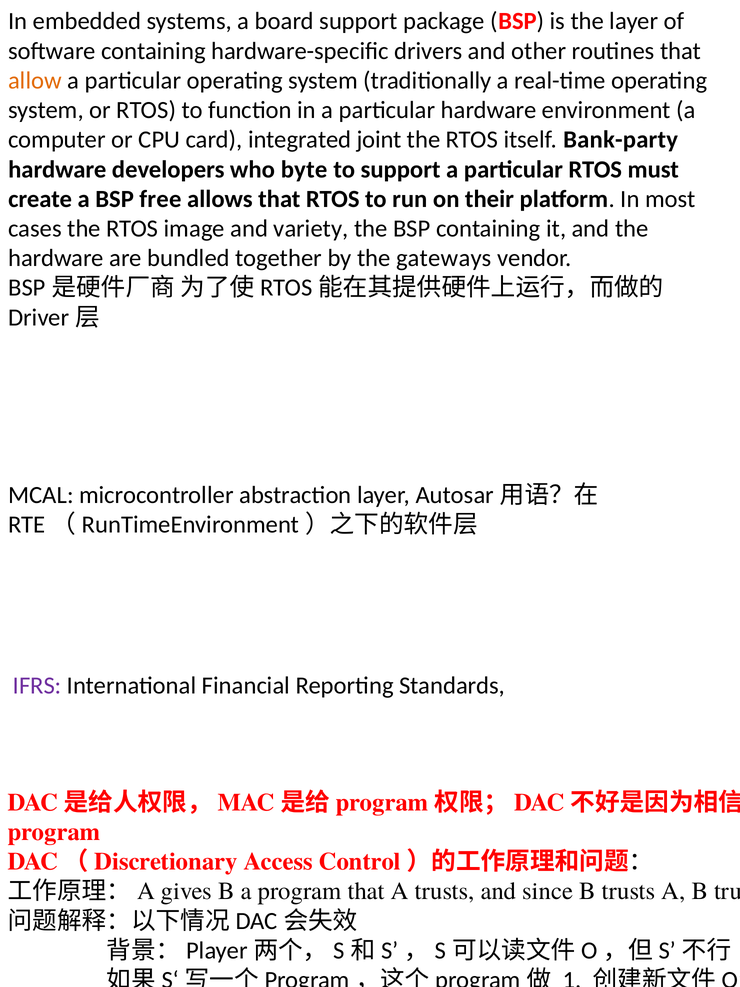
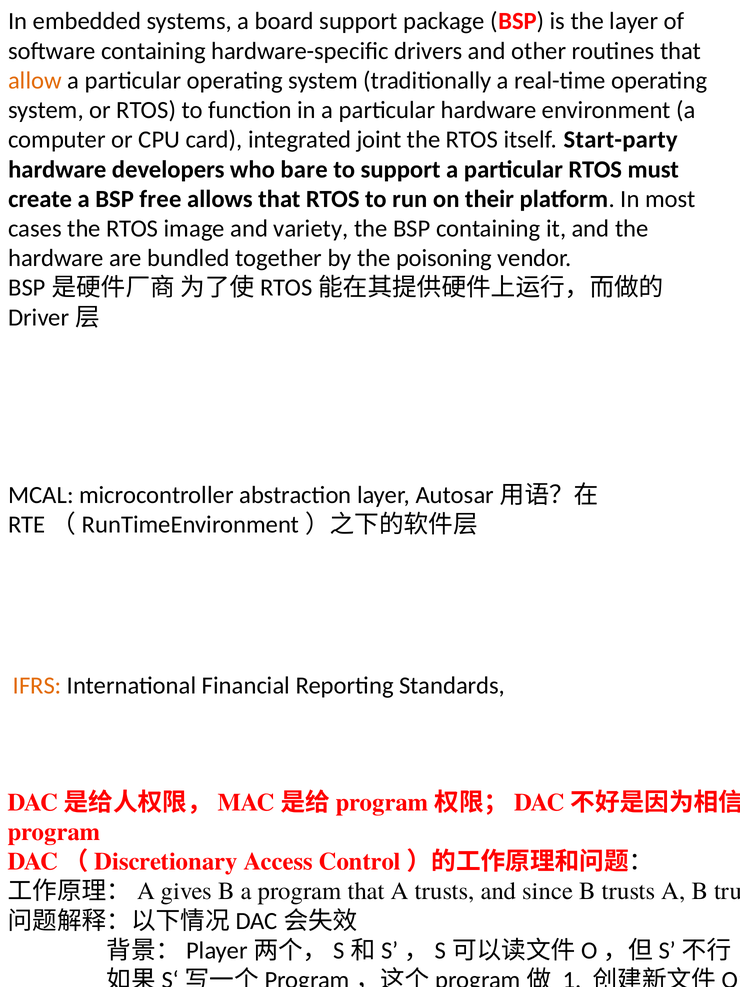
Bank-party: Bank-party -> Start-party
byte: byte -> bare
gateways: gateways -> poisoning
IFRS colour: purple -> orange
